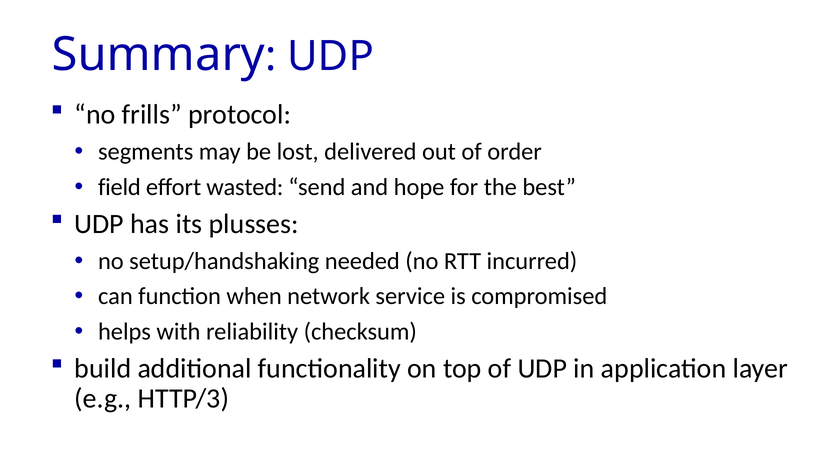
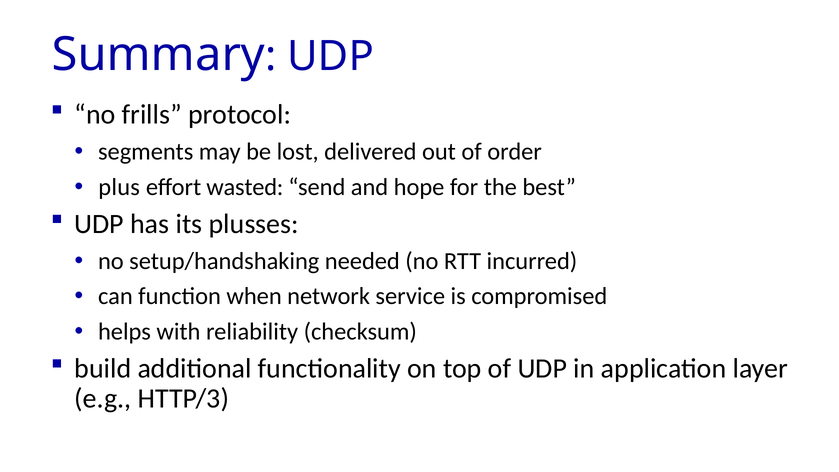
field: field -> plus
